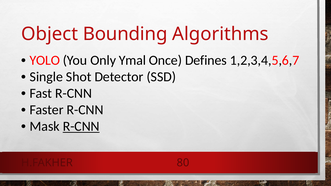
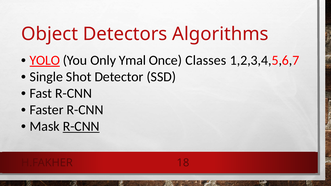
Bounding: Bounding -> Detectors
YOLO underline: none -> present
Defines: Defines -> Classes
80: 80 -> 18
